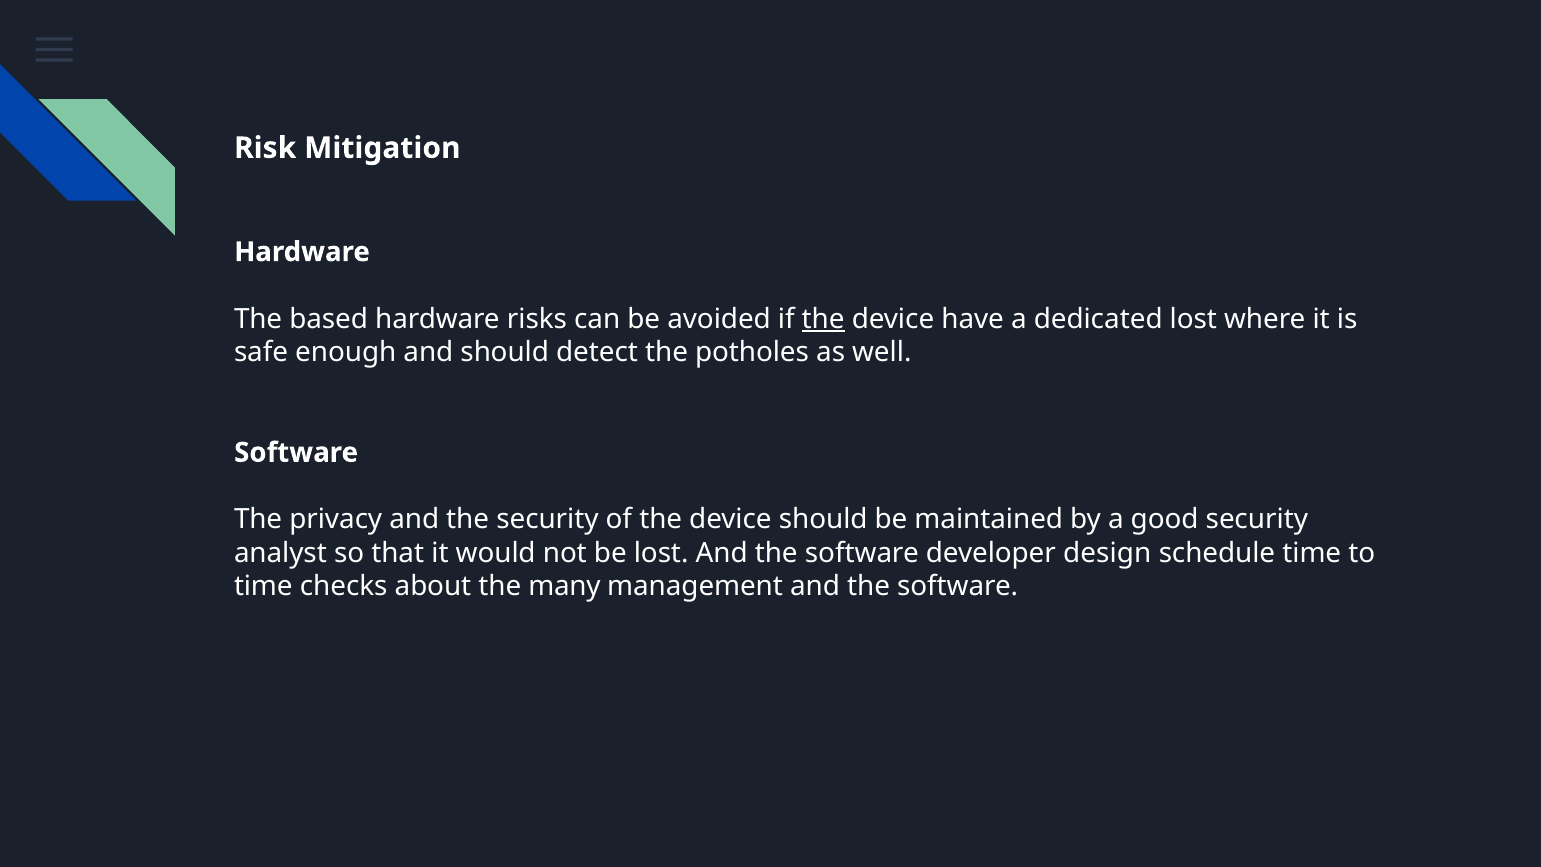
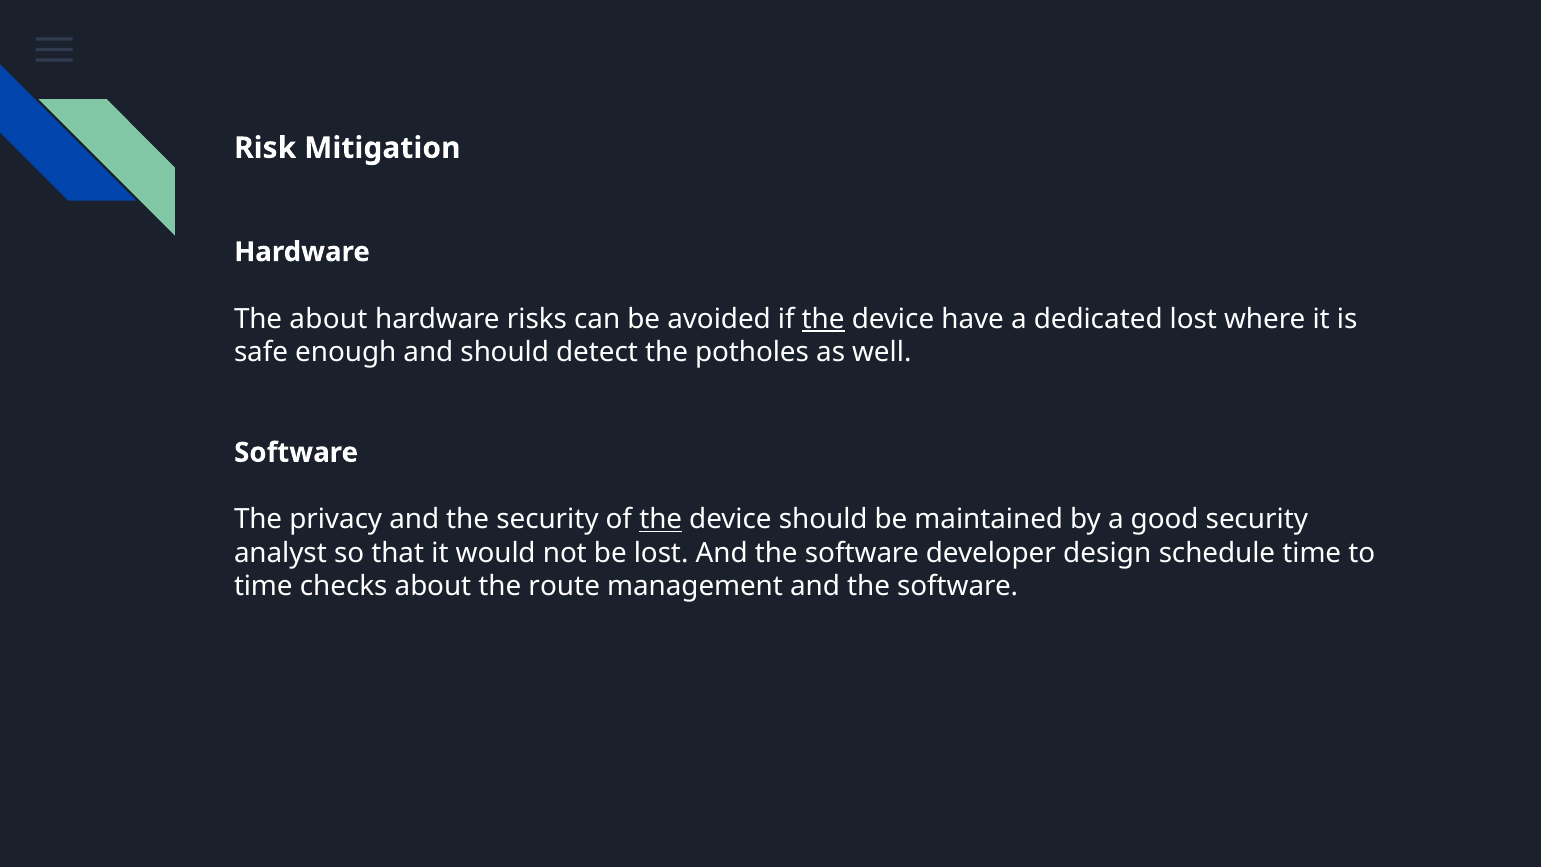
The based: based -> about
the at (661, 519) underline: none -> present
many: many -> route
